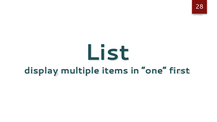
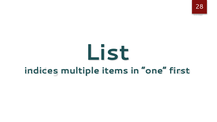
display: display -> indices
